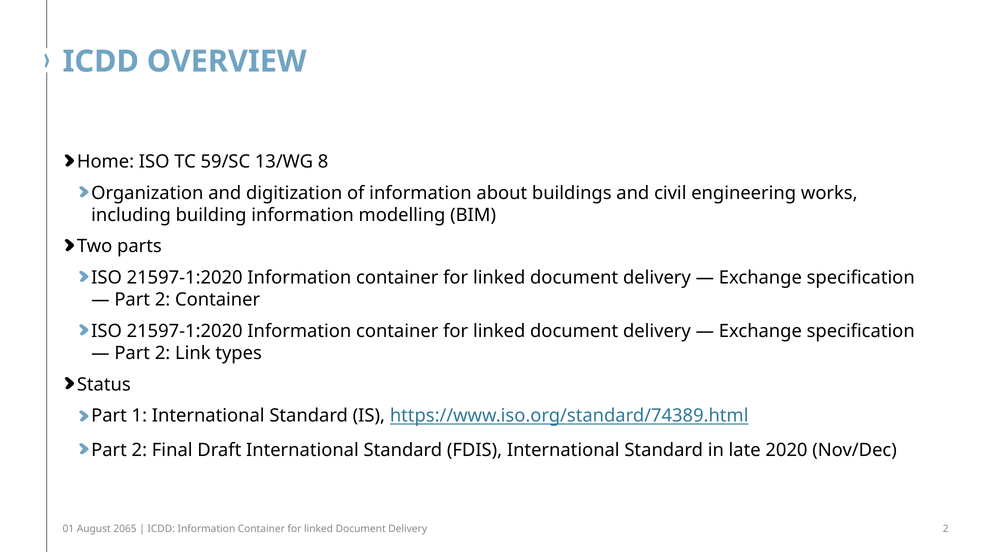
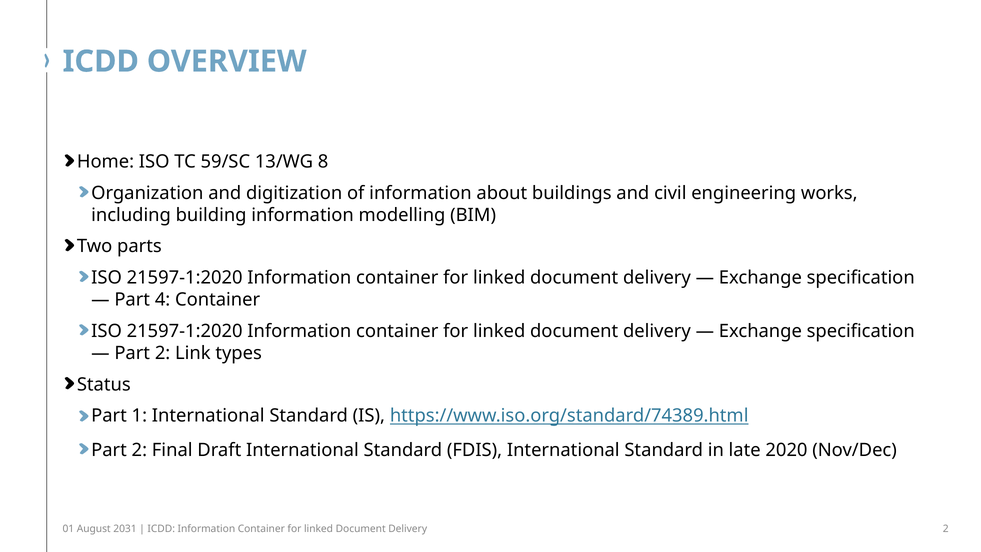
2 at (163, 300): 2 -> 4
2065: 2065 -> 2031
